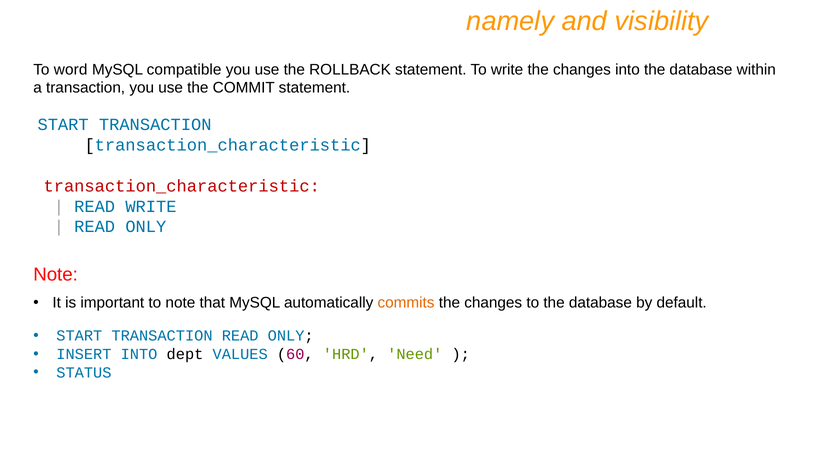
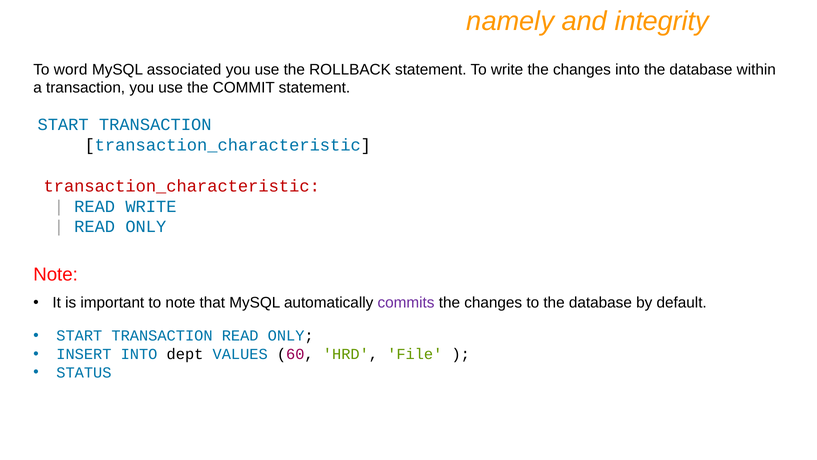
visibility: visibility -> integrity
compatible: compatible -> associated
commits colour: orange -> purple
Need: Need -> File
